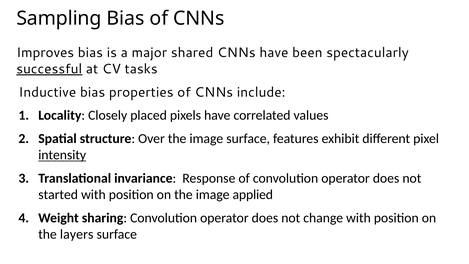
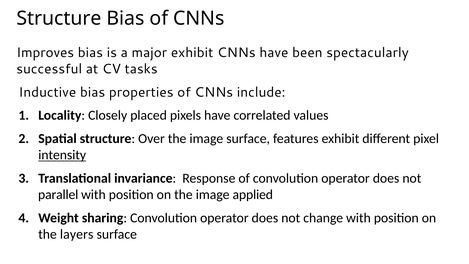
Sampling at (59, 18): Sampling -> Structure
major shared: shared -> exhibit
successful underline: present -> none
started: started -> parallel
